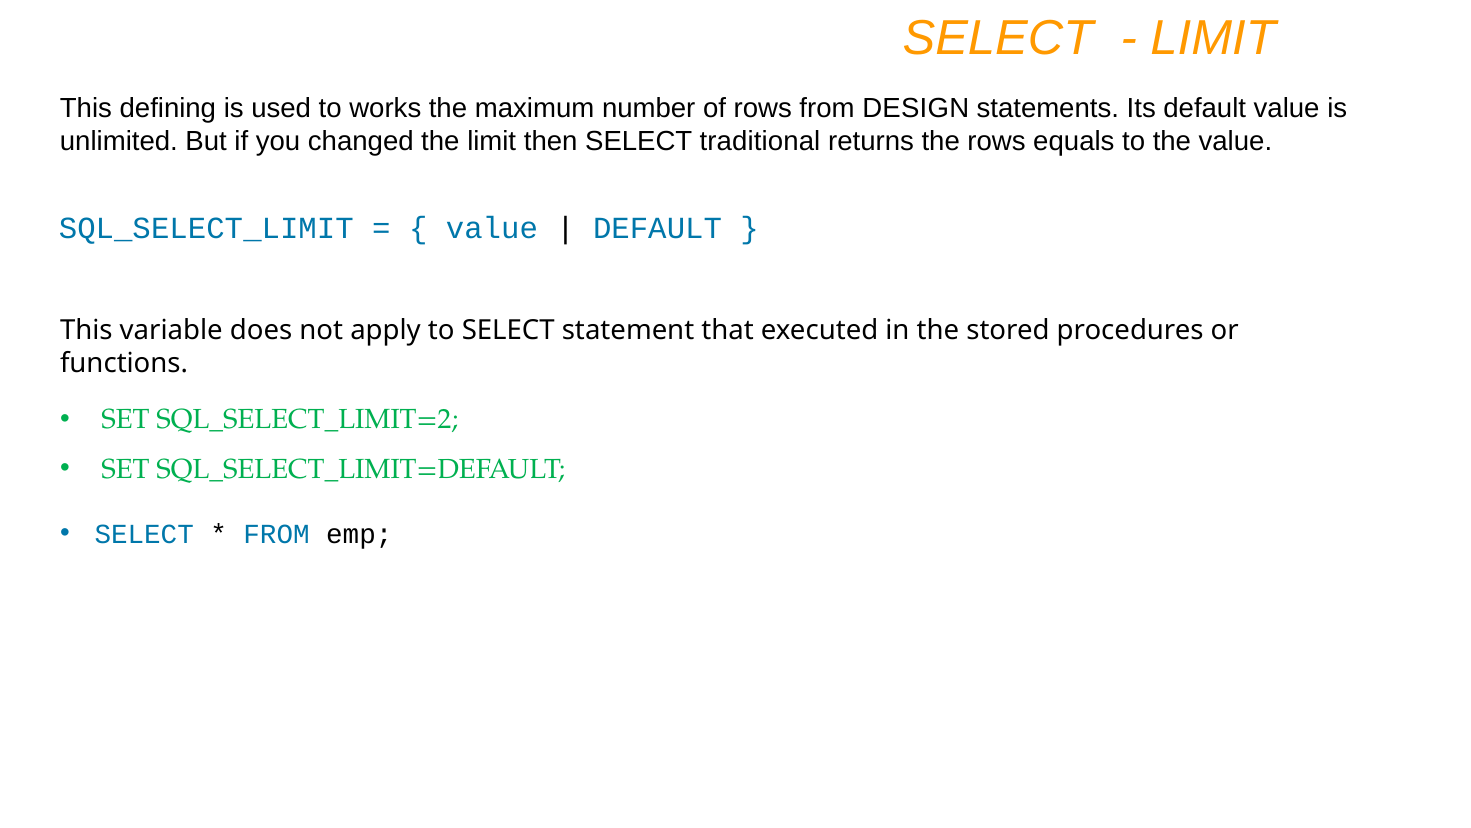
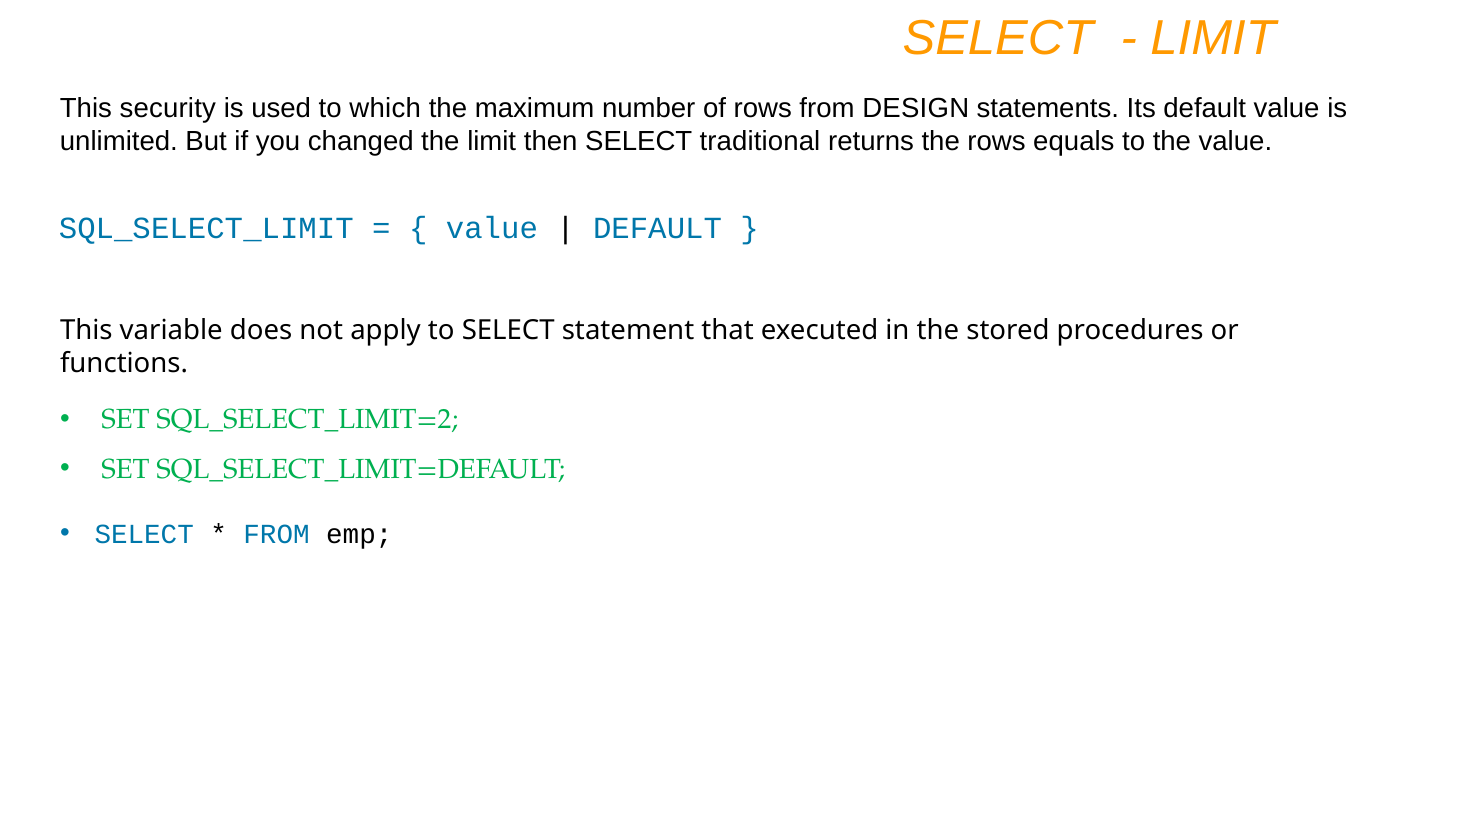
defining: defining -> security
works: works -> which
